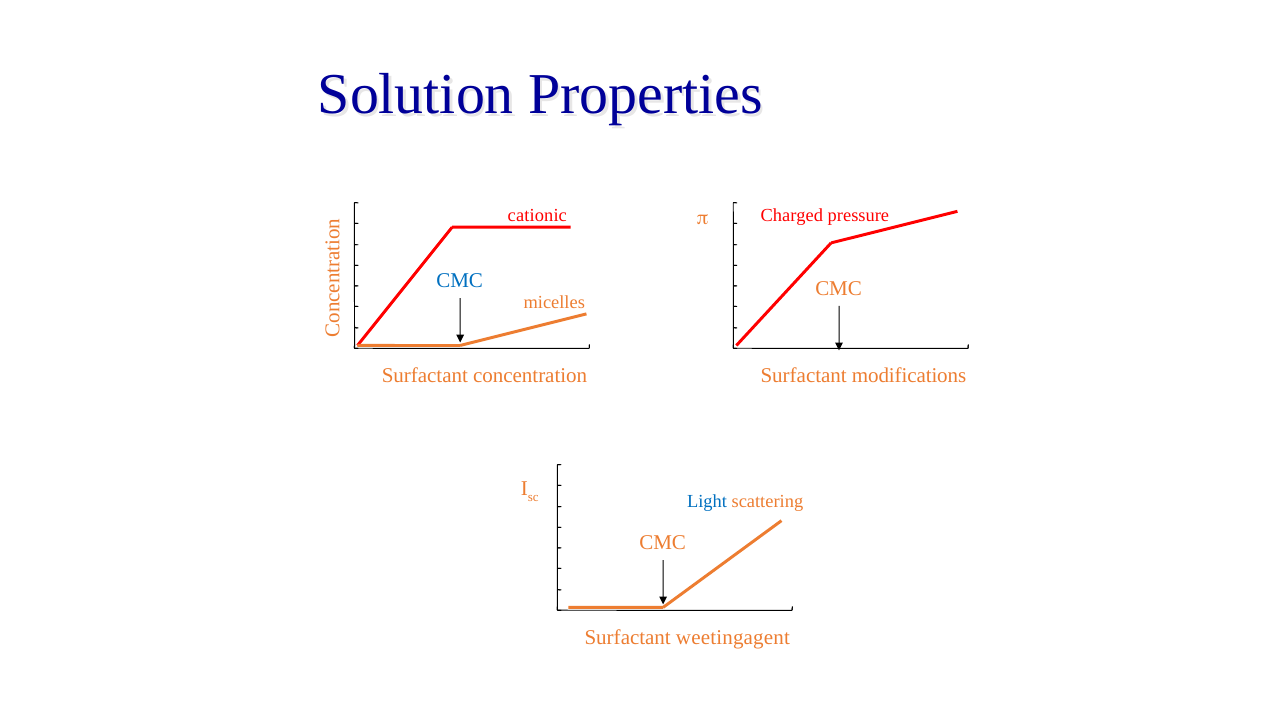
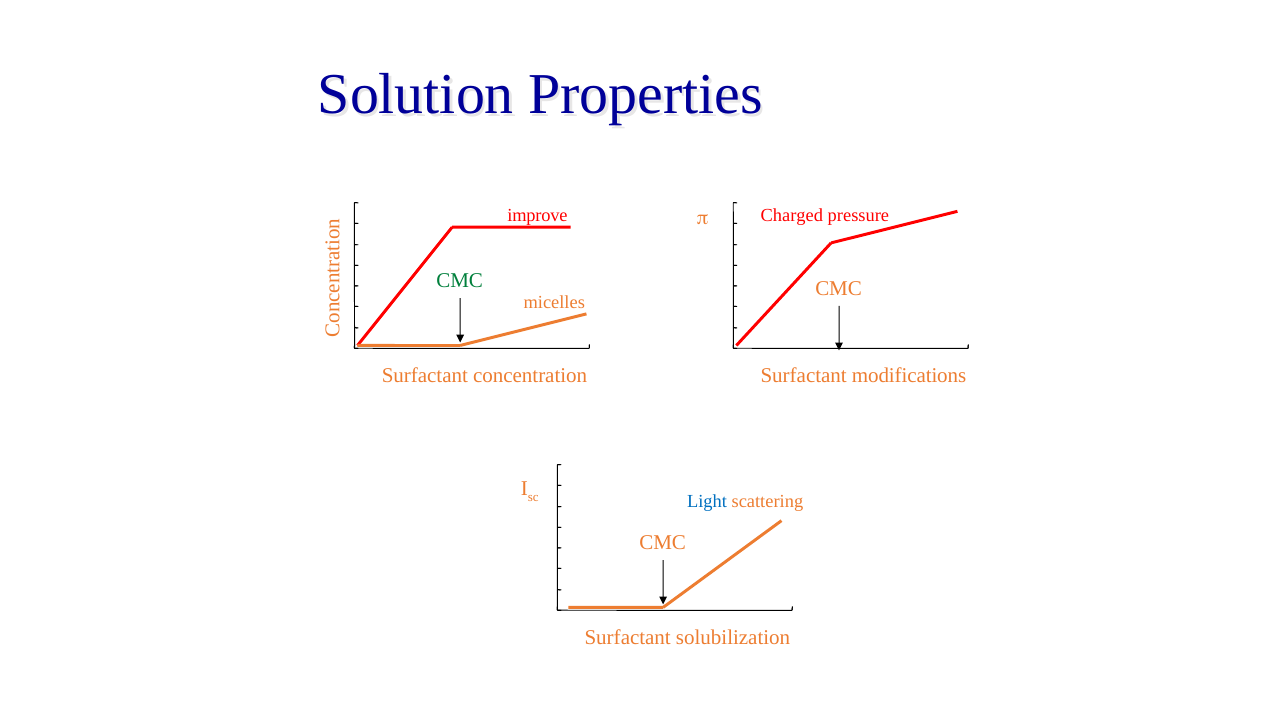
cationic: cationic -> improve
CMC at (460, 281) colour: blue -> green
weetingagent: weetingagent -> solubilization
